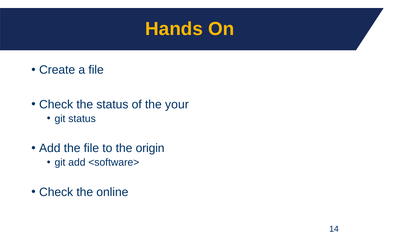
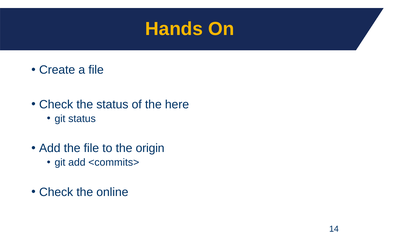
your: your -> here
<software>: <software> -> <commits>
